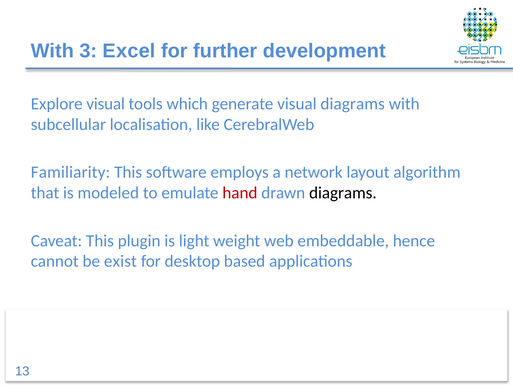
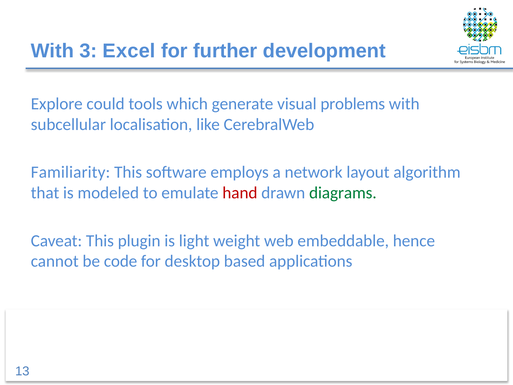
Explore visual: visual -> could
visual diagrams: diagrams -> problems
diagrams at (343, 193) colour: black -> green
exist: exist -> code
